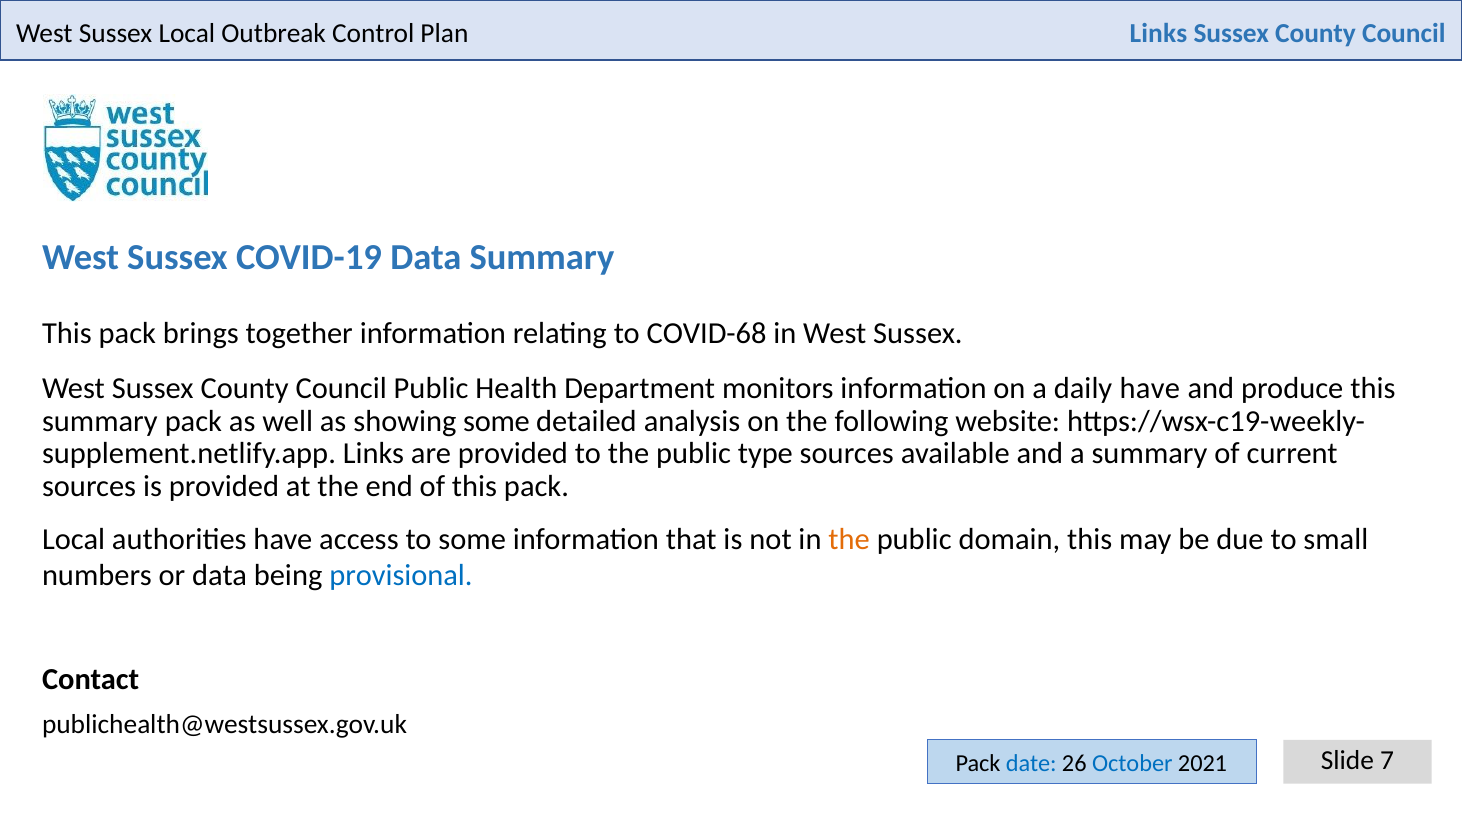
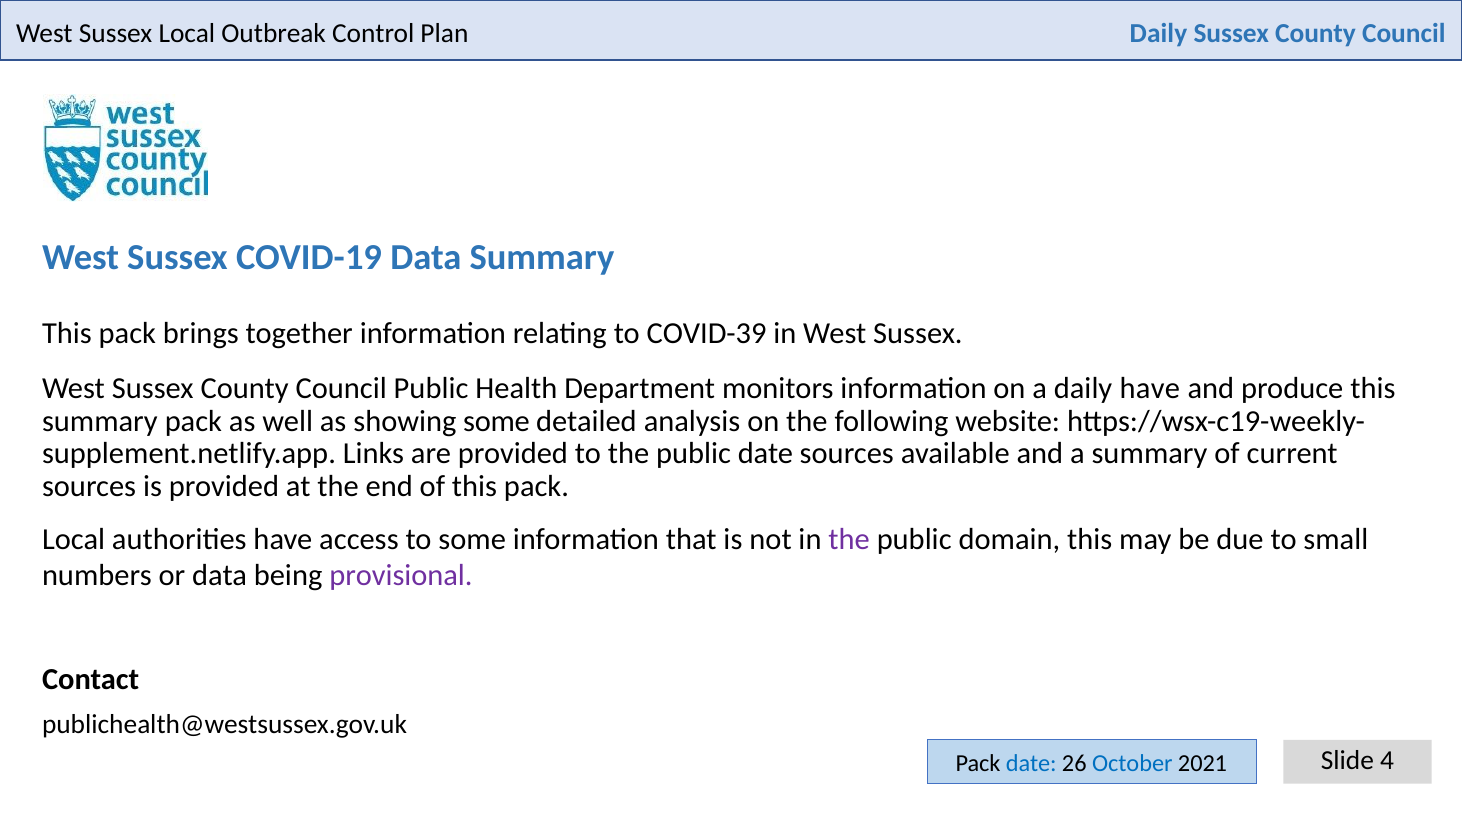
Links at (1158, 33): Links -> Daily
COVID-68: COVID-68 -> COVID-39
public type: type -> date
the at (849, 539) colour: orange -> purple
provisional colour: blue -> purple
7: 7 -> 4
